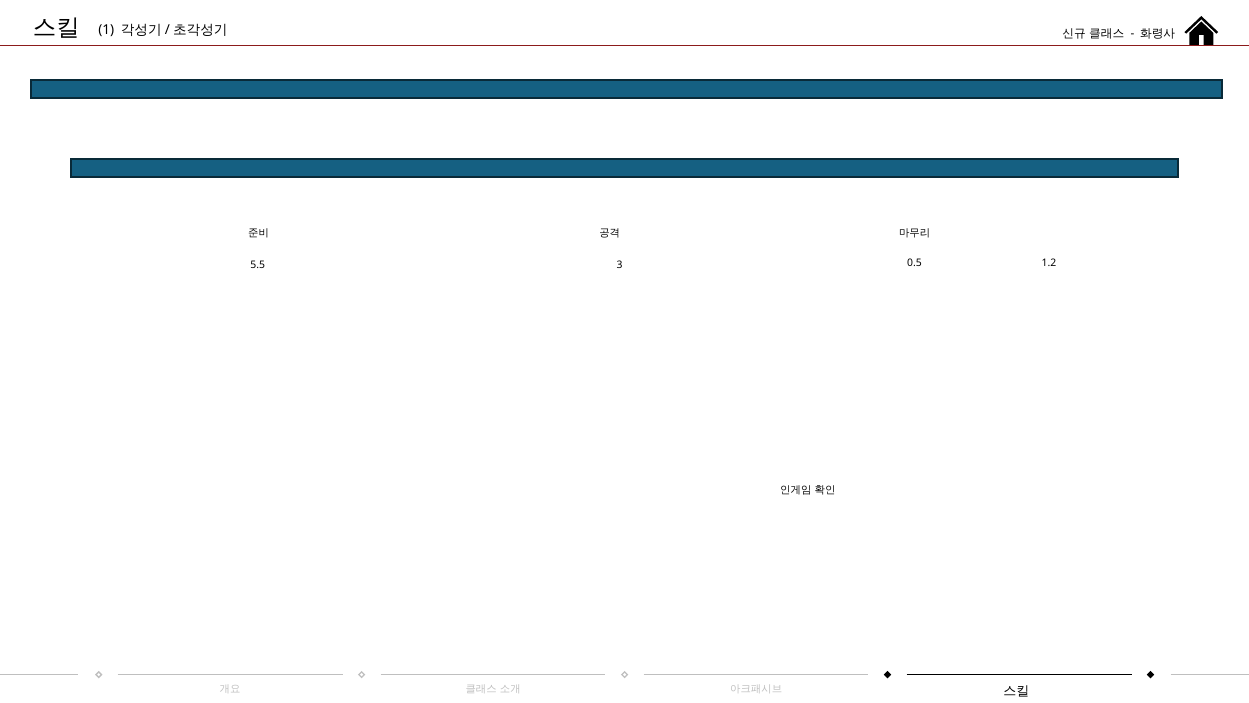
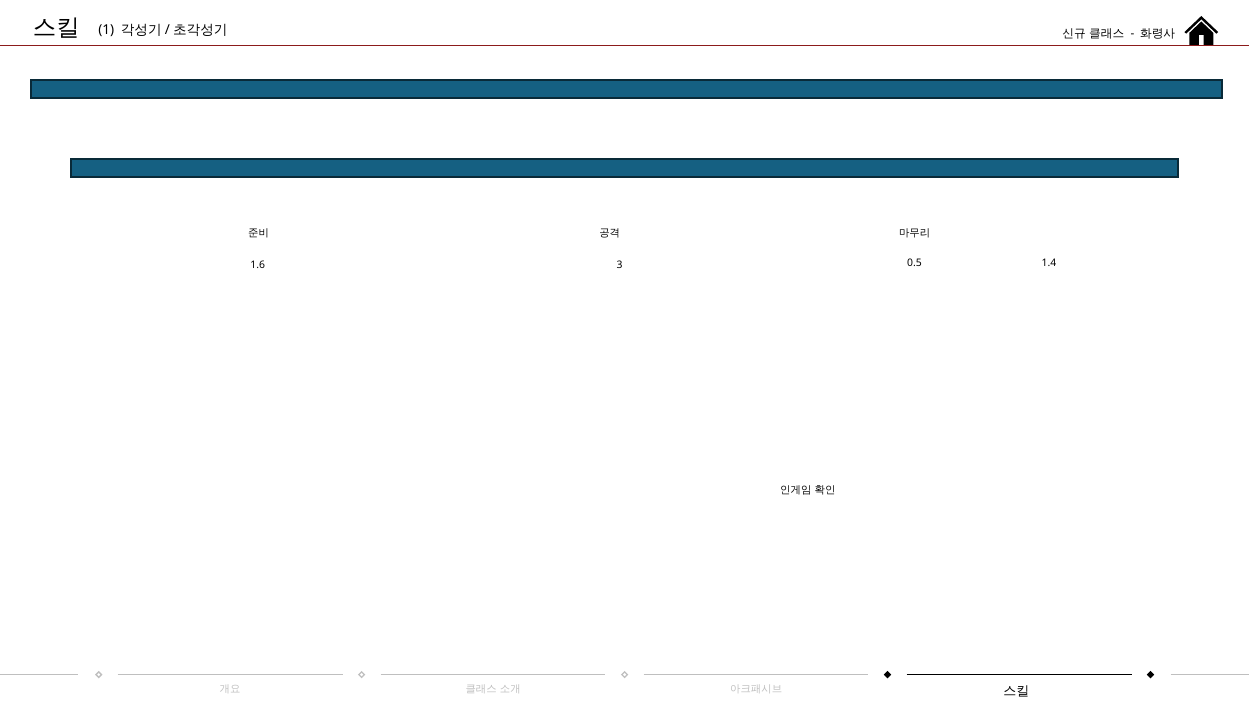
5.5: 5.5 -> 1.6
1.2: 1.2 -> 1.4
